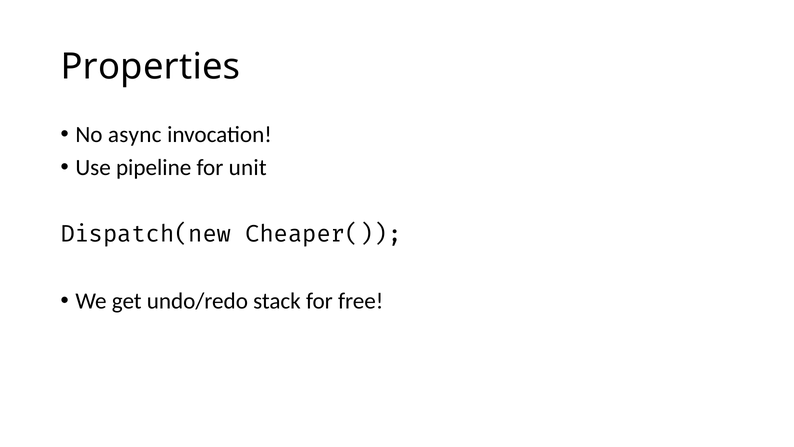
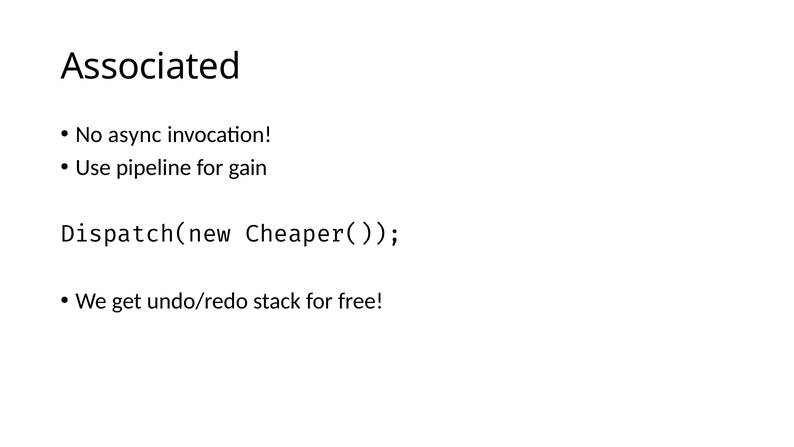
Properties: Properties -> Associated
unit: unit -> gain
